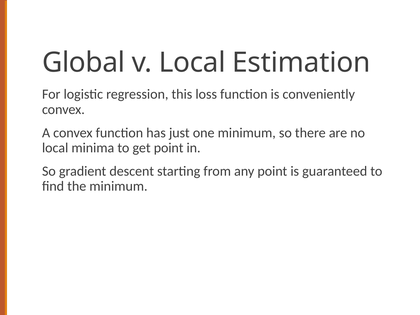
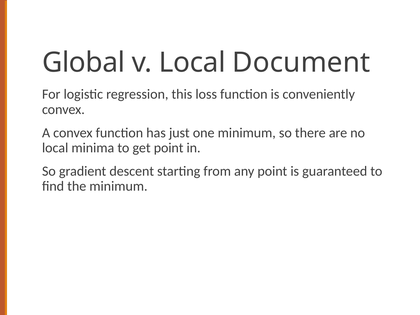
Estimation: Estimation -> Document
